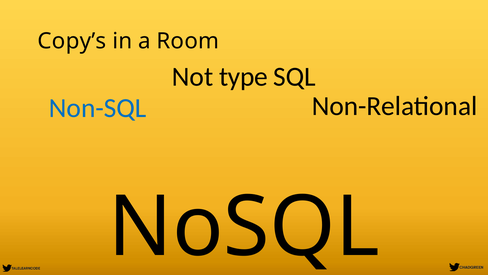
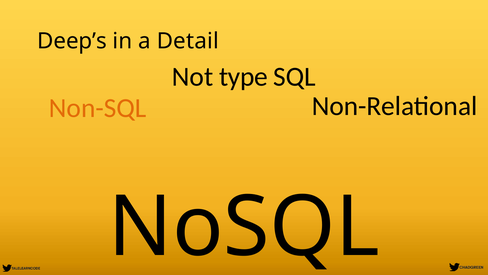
Copy’s: Copy’s -> Deep’s
Room: Room -> Detail
Non-SQL colour: blue -> orange
